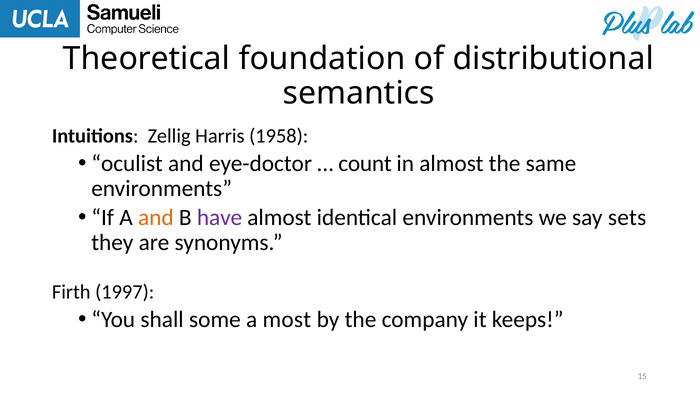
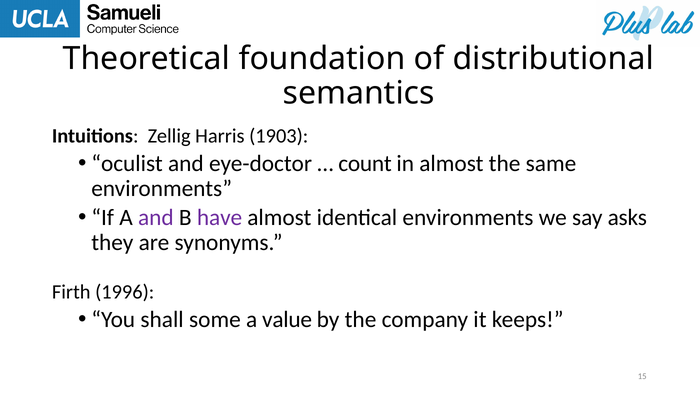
1958: 1958 -> 1903
and at (156, 217) colour: orange -> purple
sets: sets -> asks
1997: 1997 -> 1996
most: most -> value
